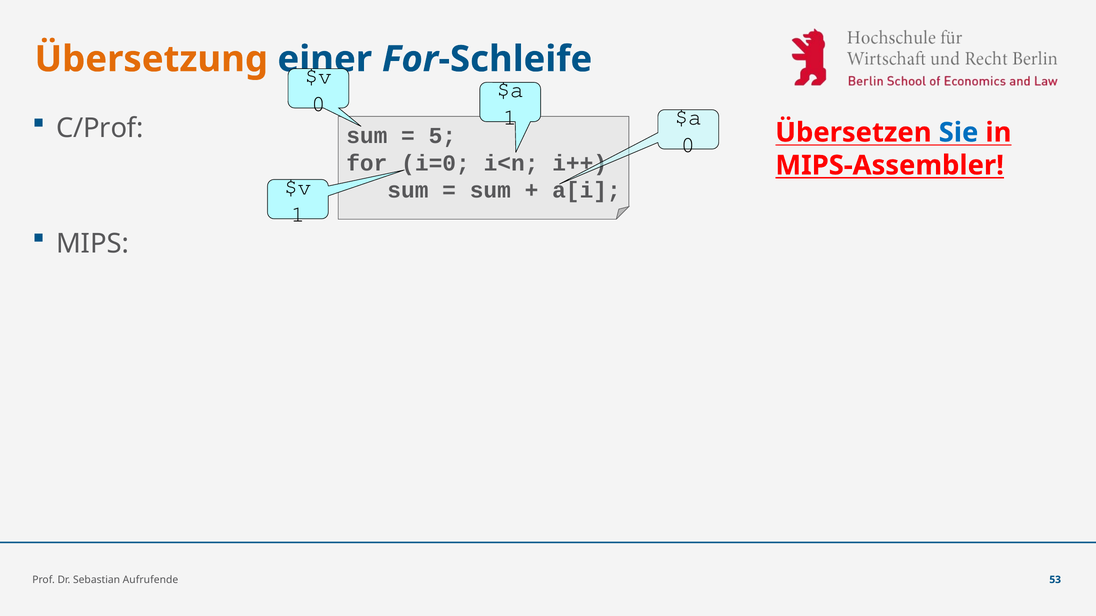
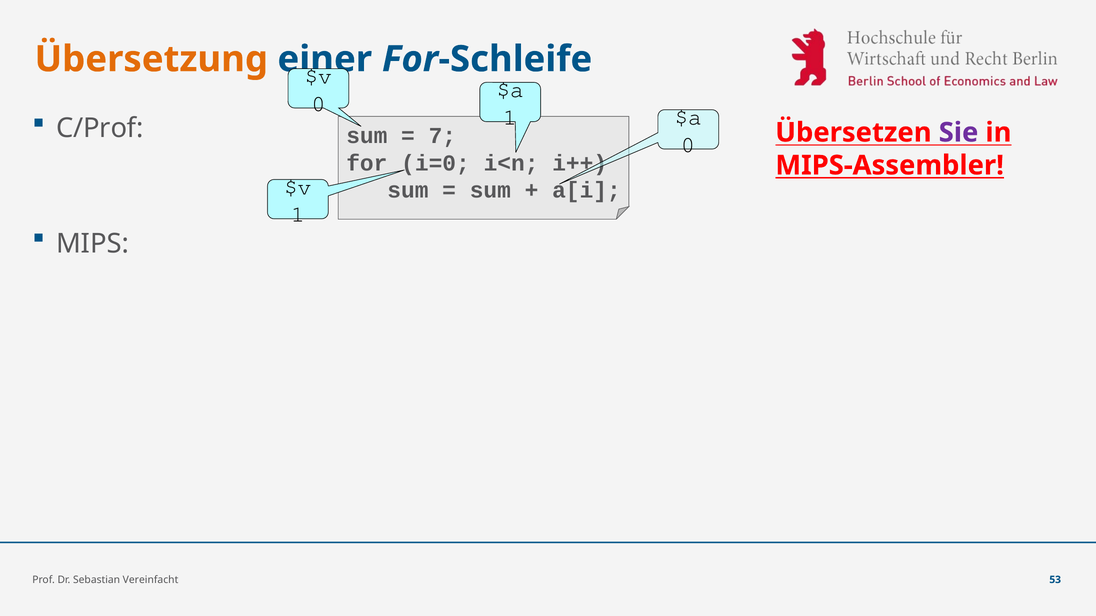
5: 5 -> 7
Sie colour: blue -> purple
Aufrufende: Aufrufende -> Vereinfacht
